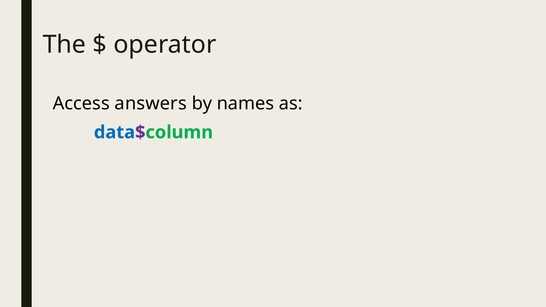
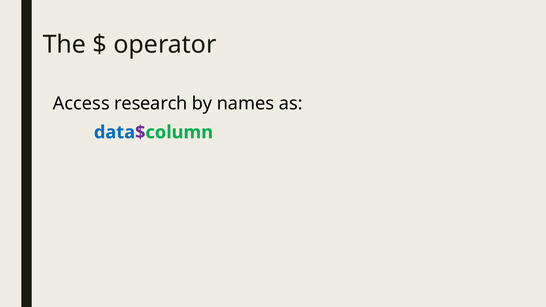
answers: answers -> research
